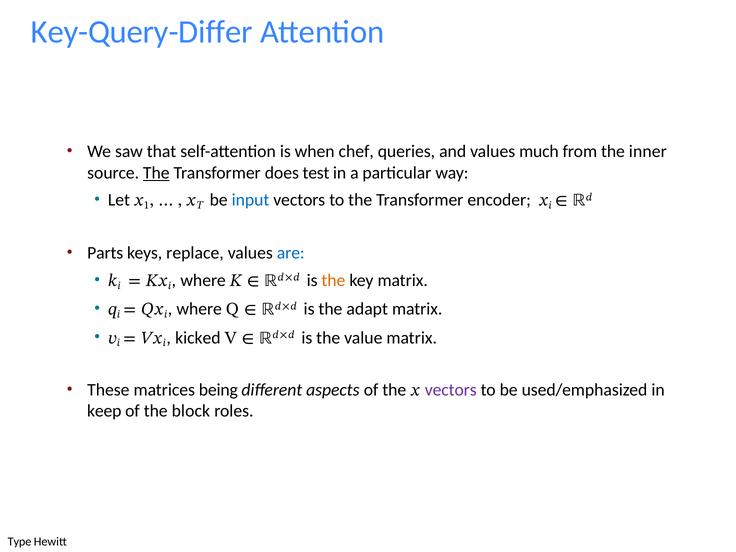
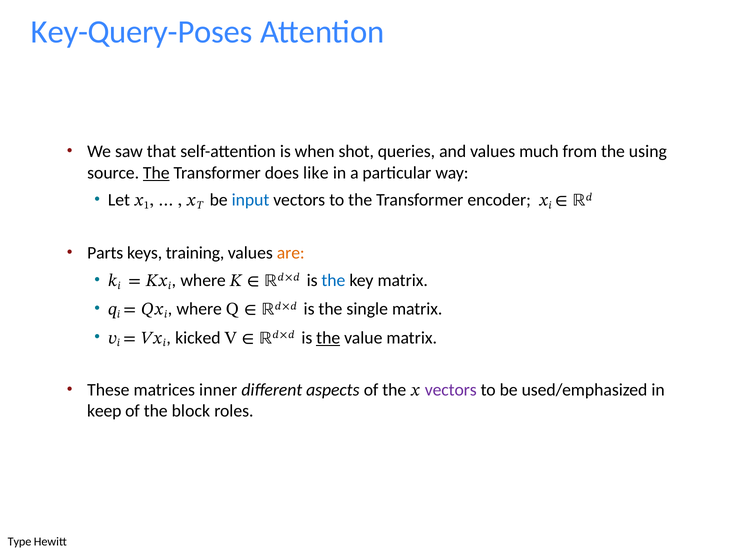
Key-Query-Differ: Key-Query-Differ -> Key-Query-Poses
chef: chef -> shot
inner: inner -> using
test: test -> like
replace: replace -> training
are colour: blue -> orange
the at (333, 280) colour: orange -> blue
adapt: adapt -> single
the at (328, 338) underline: none -> present
being: being -> inner
